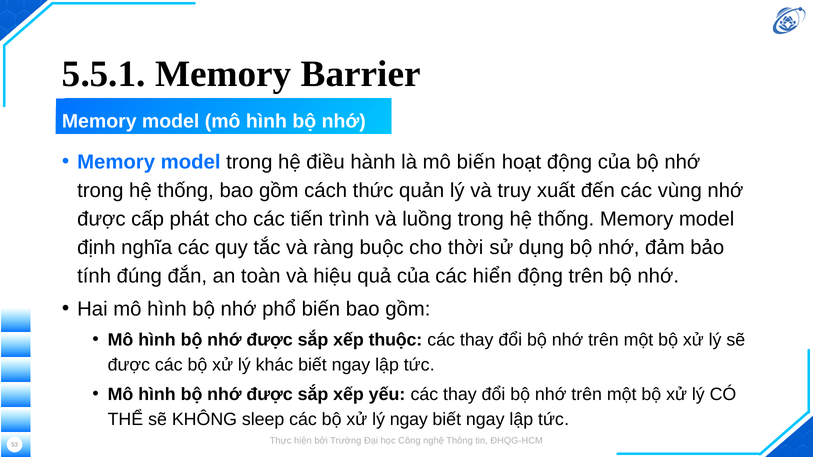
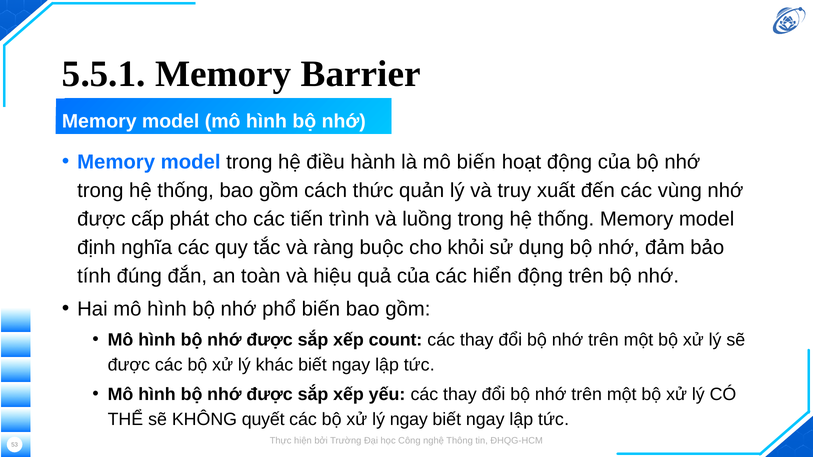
thời: thời -> khỏi
thuộc: thuộc -> count
sleep: sleep -> quyết
